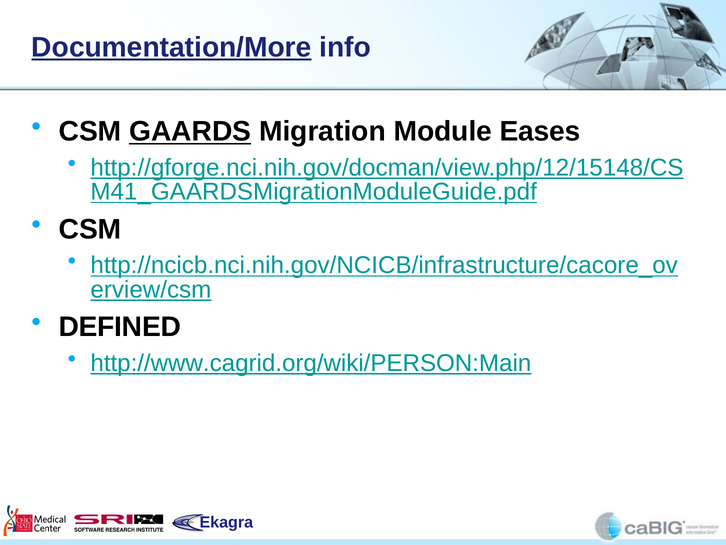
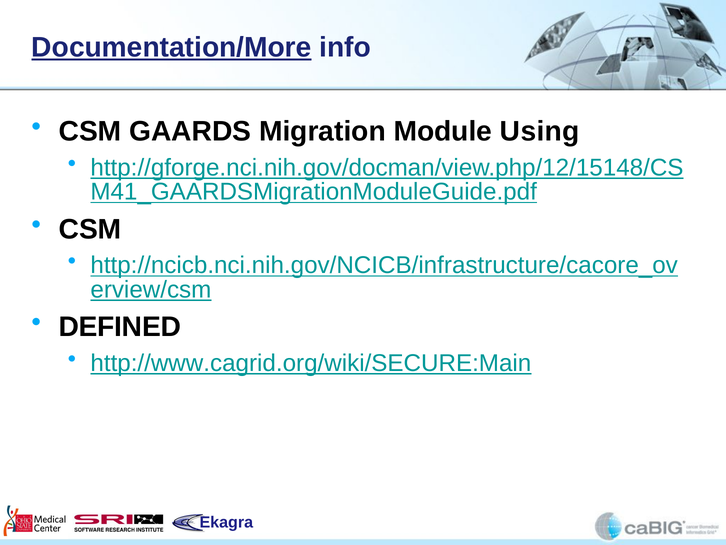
GAARDS underline: present -> none
Eases: Eases -> Using
http://www.cagrid.org/wiki/PERSON:Main: http://www.cagrid.org/wiki/PERSON:Main -> http://www.cagrid.org/wiki/SECURE:Main
